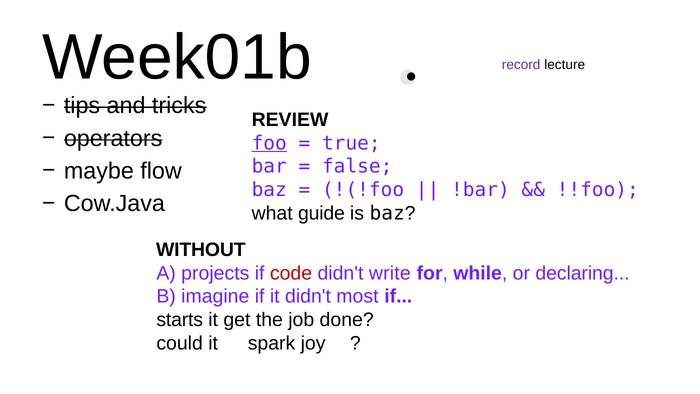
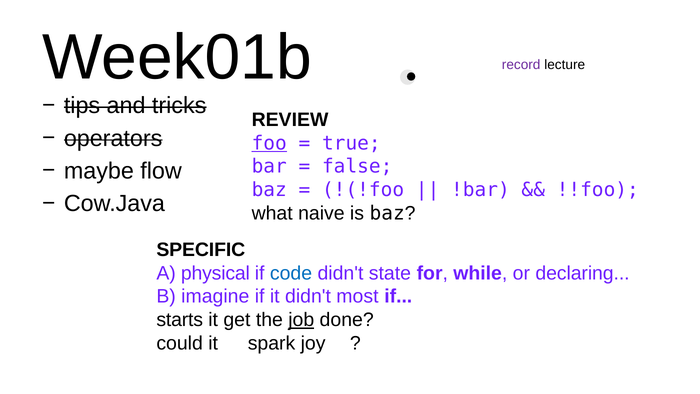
guide: guide -> naive
WITHOUT: WITHOUT -> SPECIFIC
projects: projects -> physical
code colour: red -> blue
write: write -> state
job underline: none -> present
